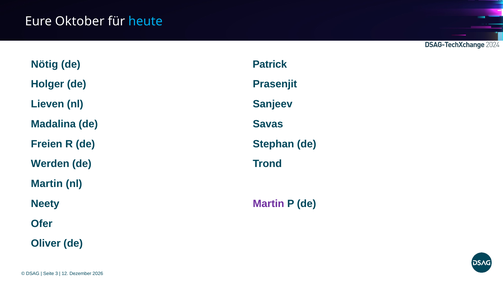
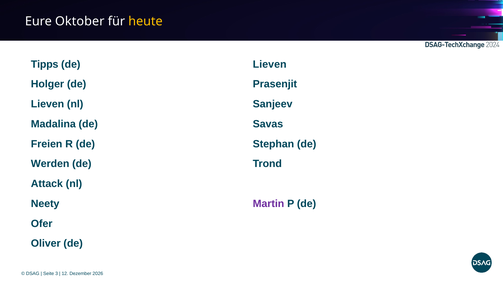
heute colour: light blue -> yellow
Nötig: Nötig -> Tipps
Patrick at (270, 64): Patrick -> Lieven
Martin at (47, 184): Martin -> Attack
